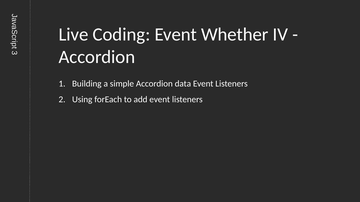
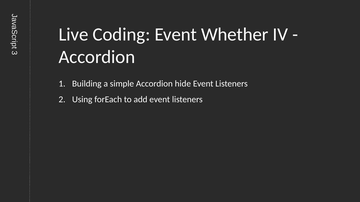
data: data -> hide
